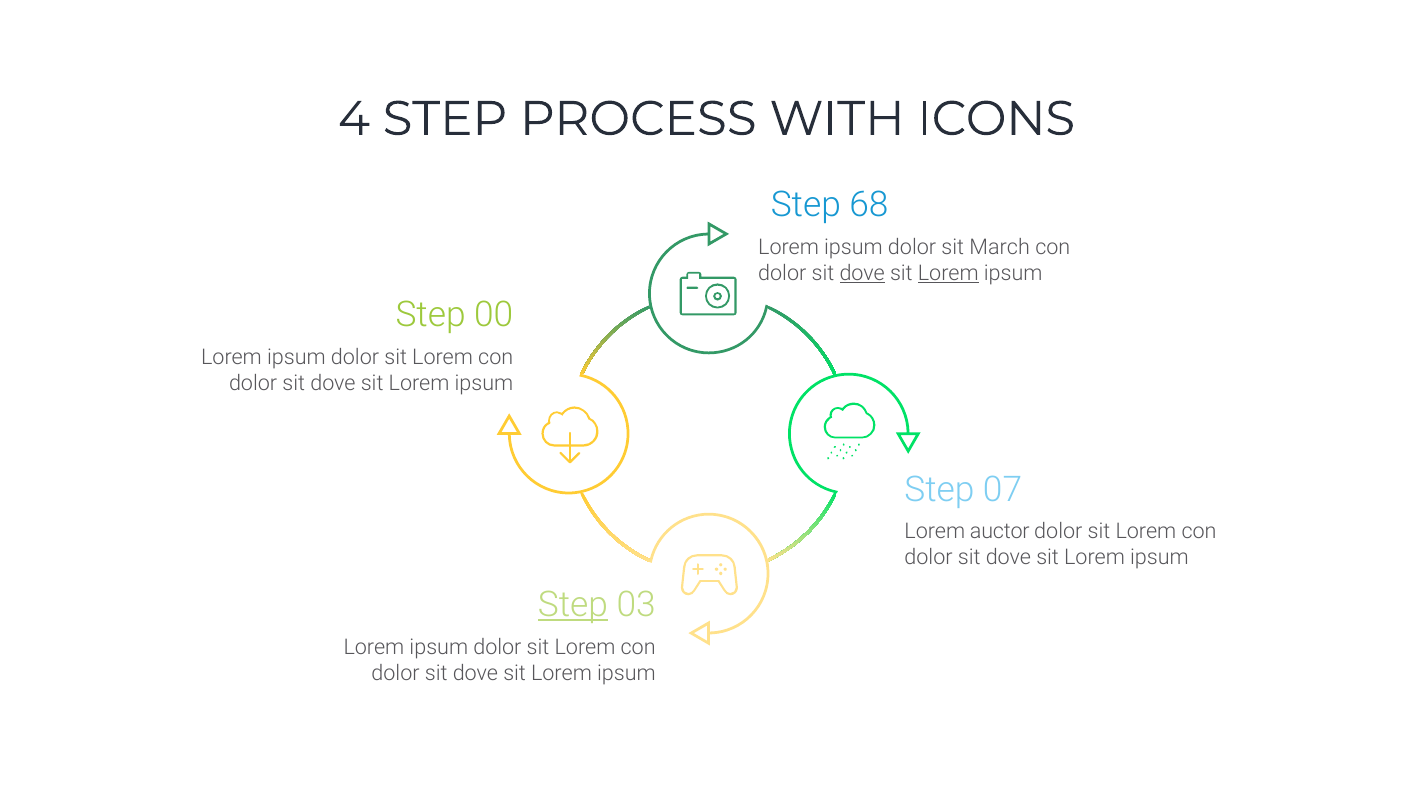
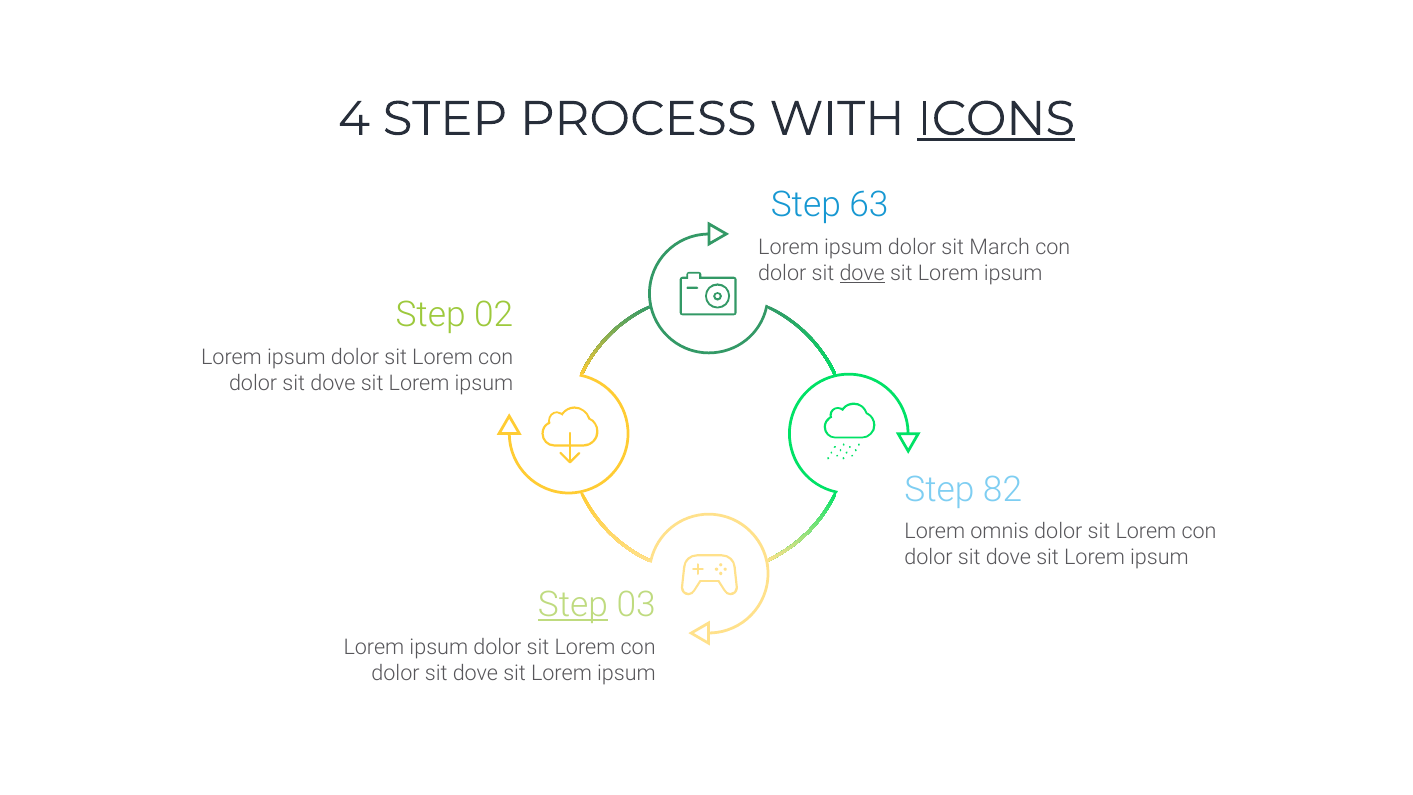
ICONS underline: none -> present
68: 68 -> 63
Lorem at (948, 273) underline: present -> none
00: 00 -> 02
07: 07 -> 82
auctor: auctor -> omnis
